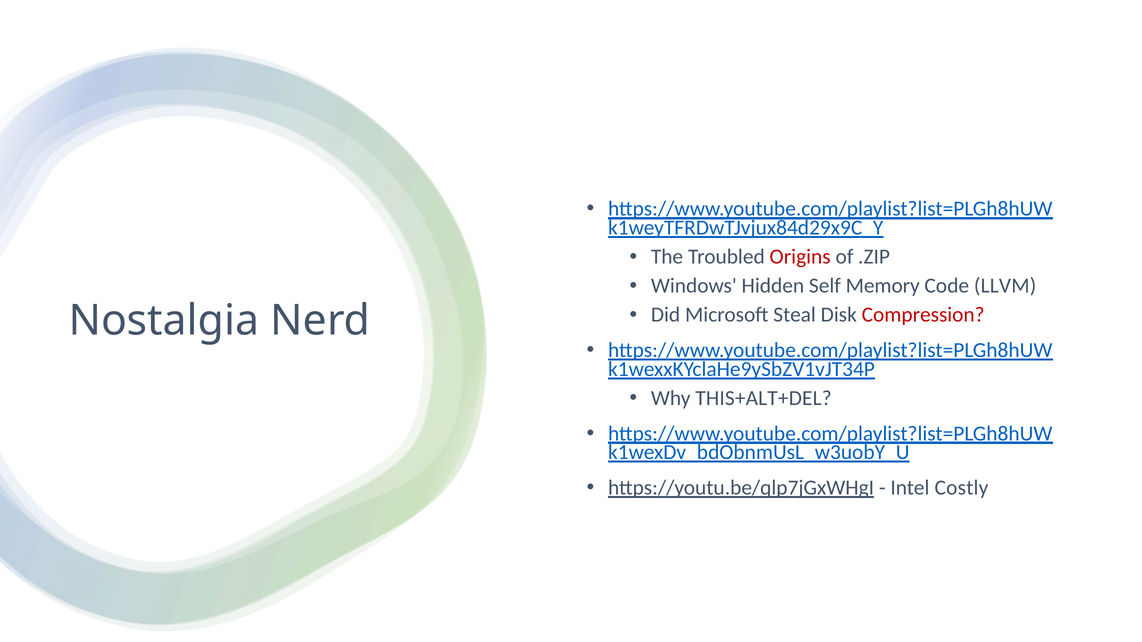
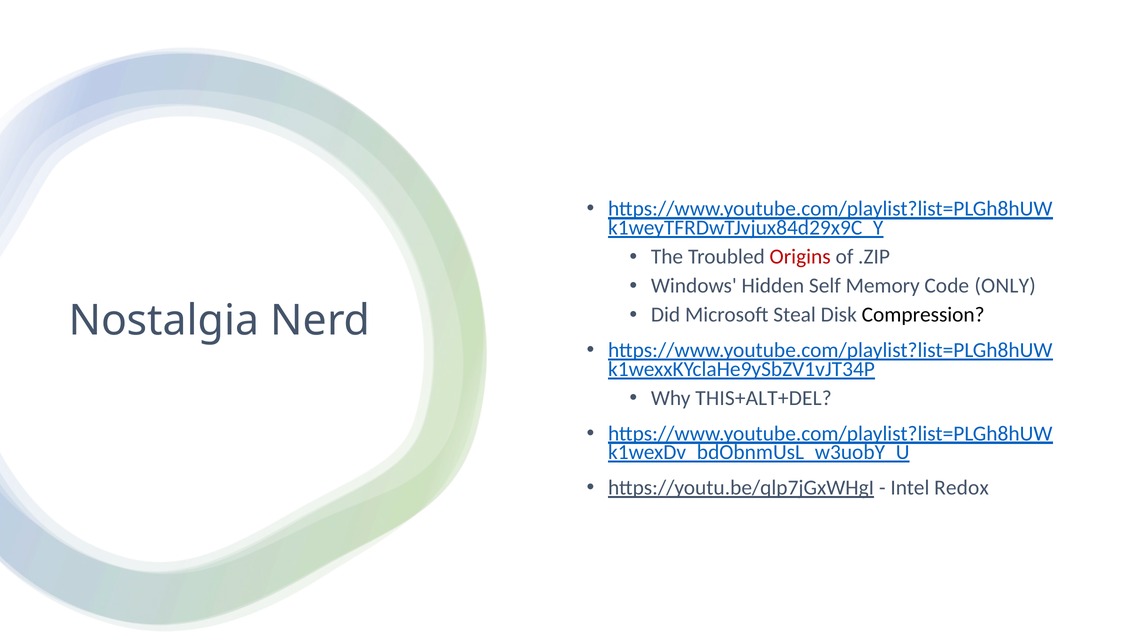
LLVM: LLVM -> ONLY
Compression colour: red -> black
Costly: Costly -> Redox
